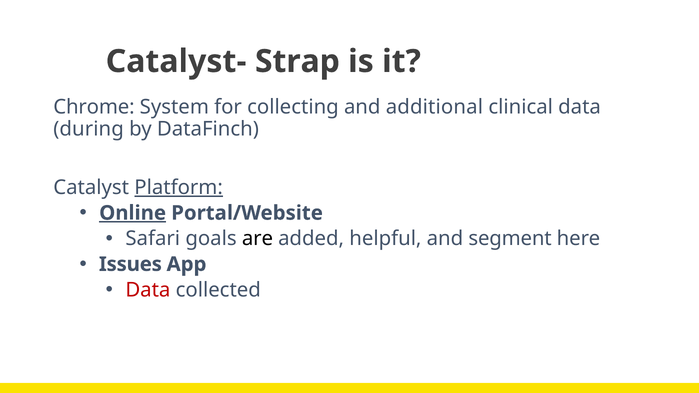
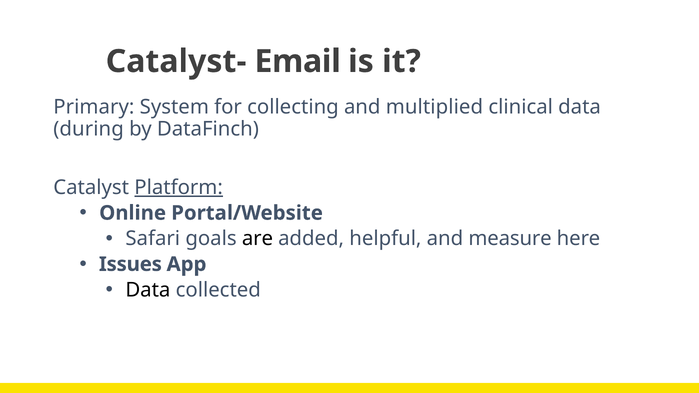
Strap: Strap -> Email
Chrome: Chrome -> Primary
additional: additional -> multiplied
Online underline: present -> none
segment: segment -> measure
Data at (148, 290) colour: red -> black
